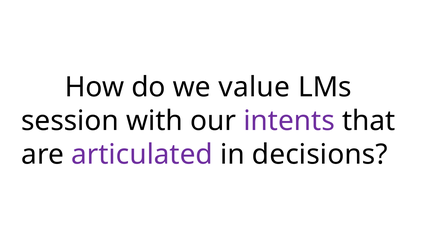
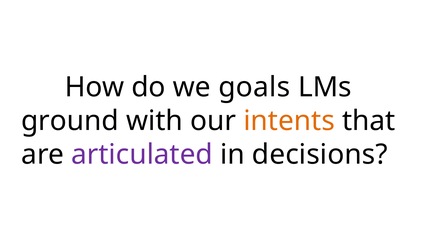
value: value -> goals
session: session -> ground
intents colour: purple -> orange
